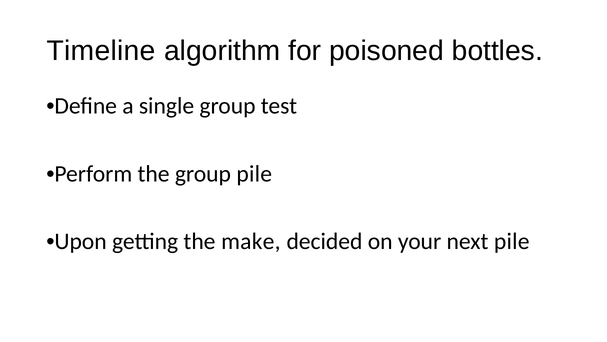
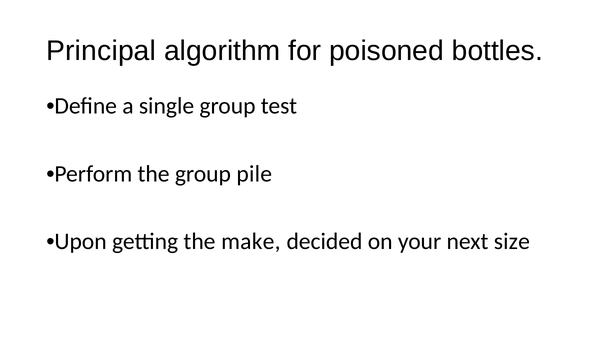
Timeline: Timeline -> Principal
next pile: pile -> size
